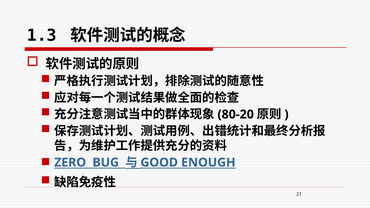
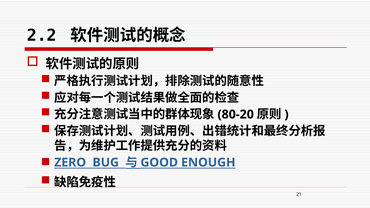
1.3: 1.3 -> 2.2
